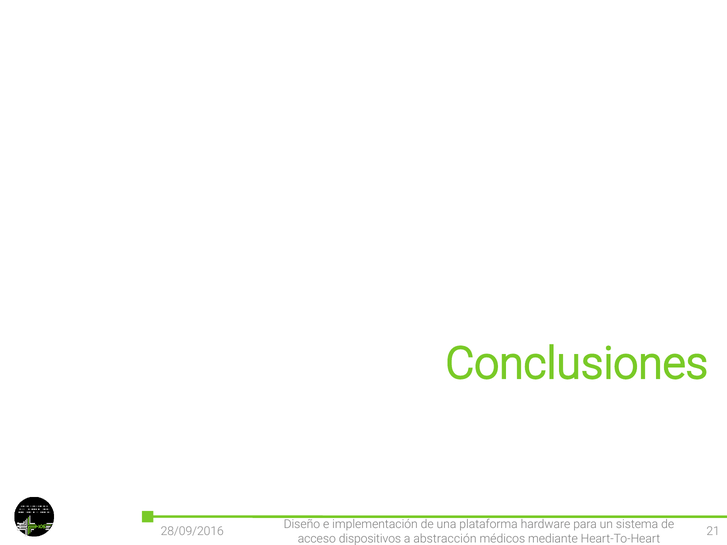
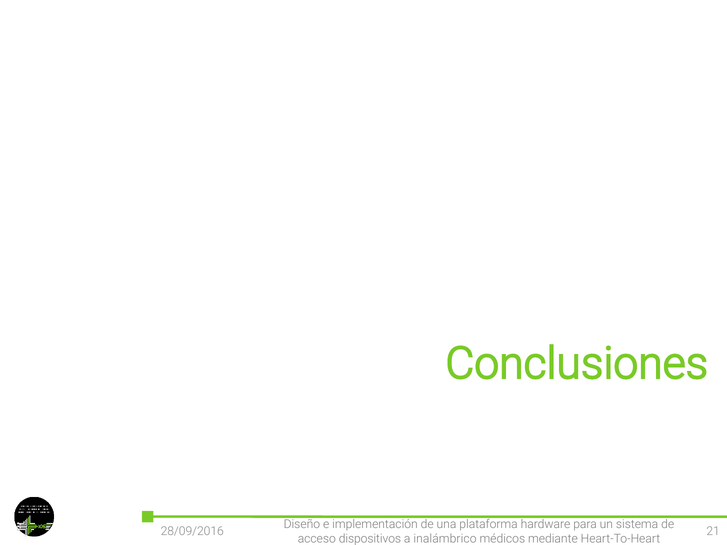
abstracción: abstracción -> inalámbrico
